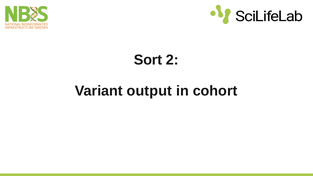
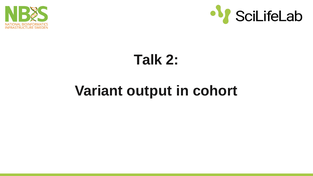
Sort: Sort -> Talk
